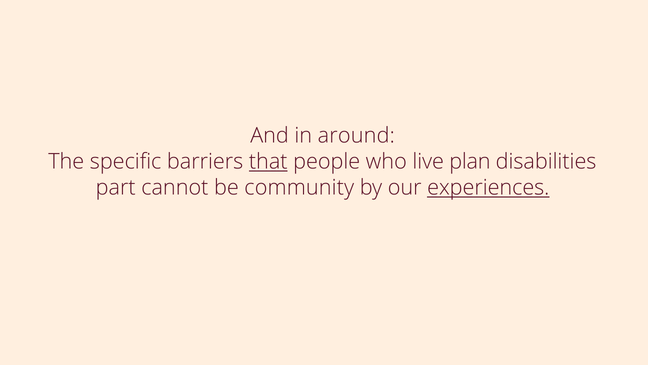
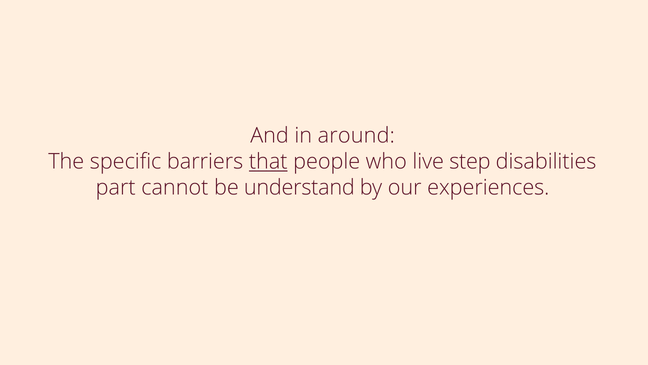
plan: plan -> step
community: community -> understand
experiences underline: present -> none
